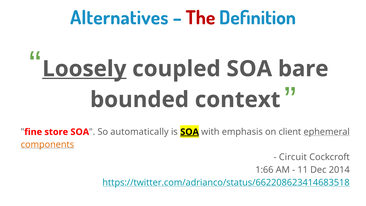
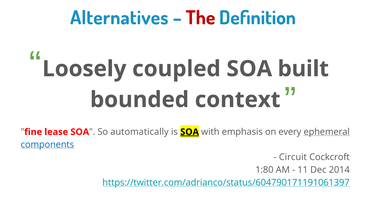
Loosely underline: present -> none
bare: bare -> built
store: store -> lease
client: client -> every
components colour: orange -> blue
1:66: 1:66 -> 1:80
https://twitter.com/adrianco/status/662208623414683518: https://twitter.com/adrianco/status/662208623414683518 -> https://twitter.com/adrianco/status/604790171191061397
